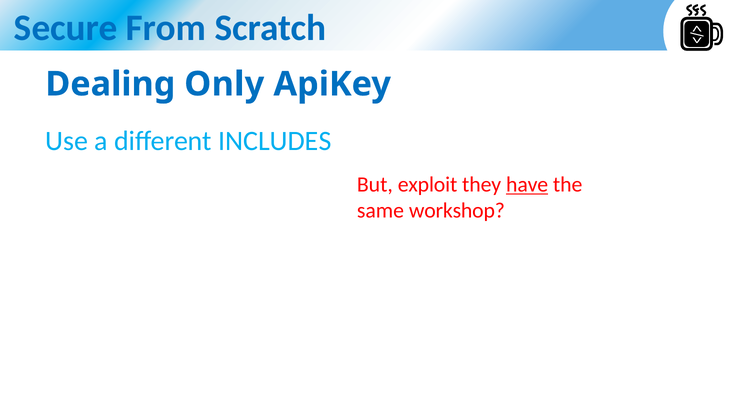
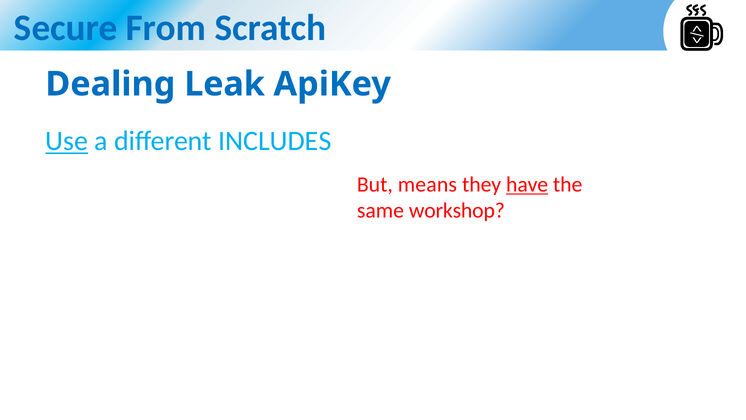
Only: Only -> Leak
Use underline: none -> present
exploit: exploit -> means
